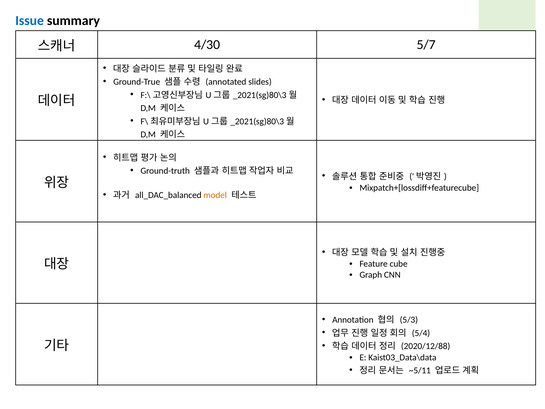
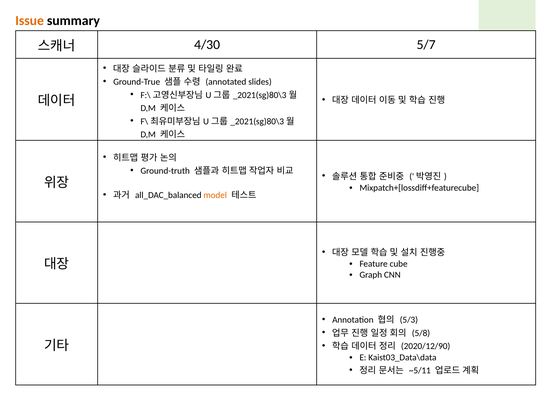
Issue colour: blue -> orange
5/4: 5/4 -> 5/8
2020/12/88: 2020/12/88 -> 2020/12/90
